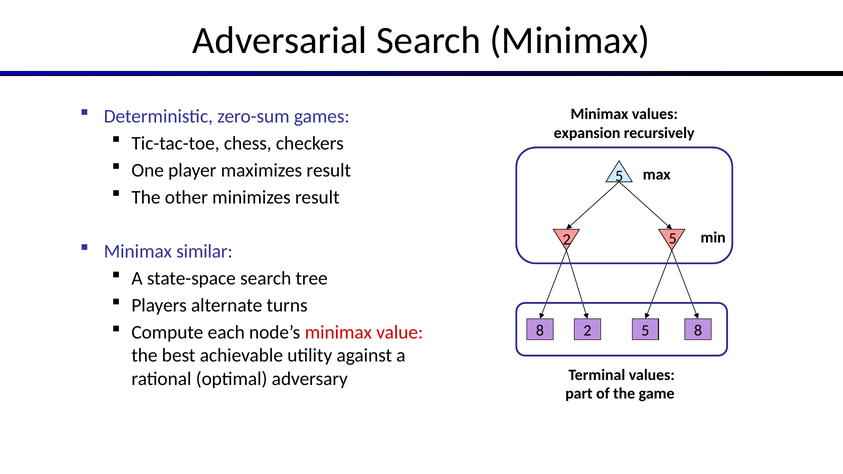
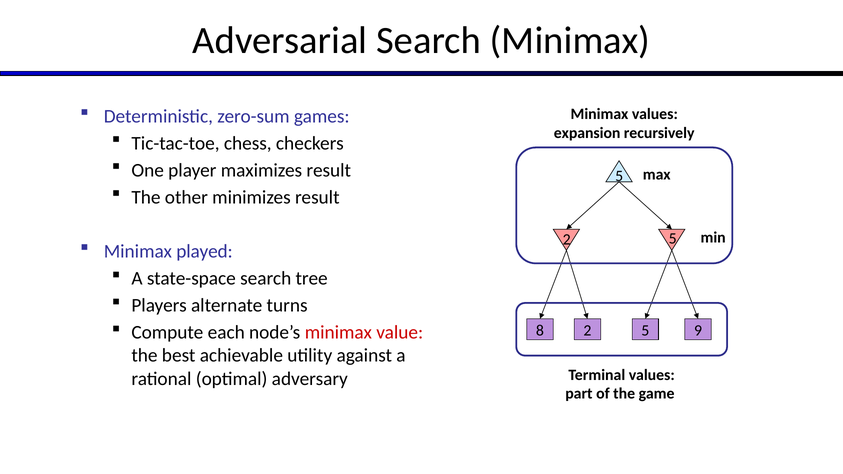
similar: similar -> played
5 8: 8 -> 9
